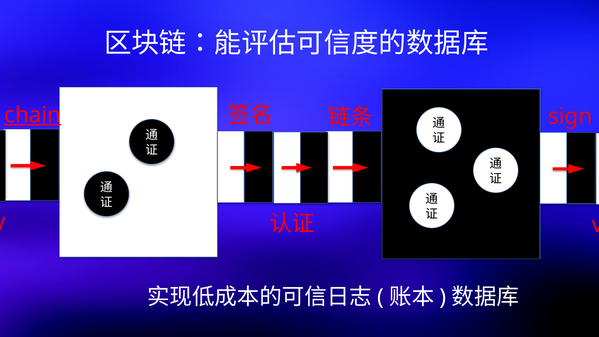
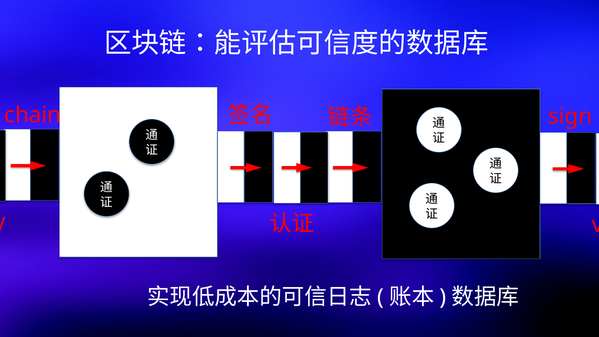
chain underline: present -> none
